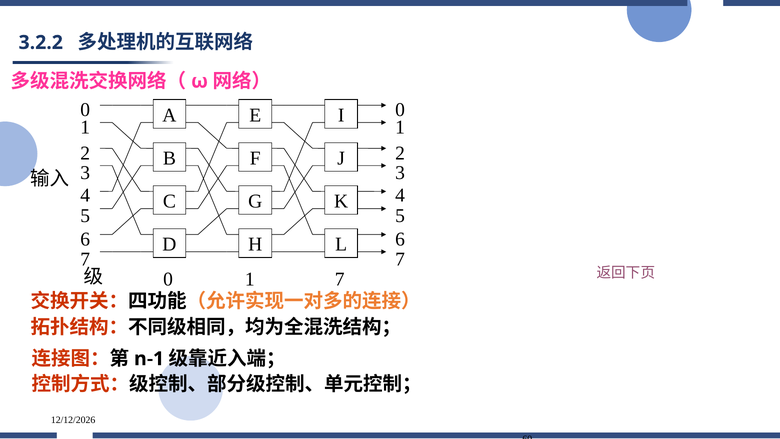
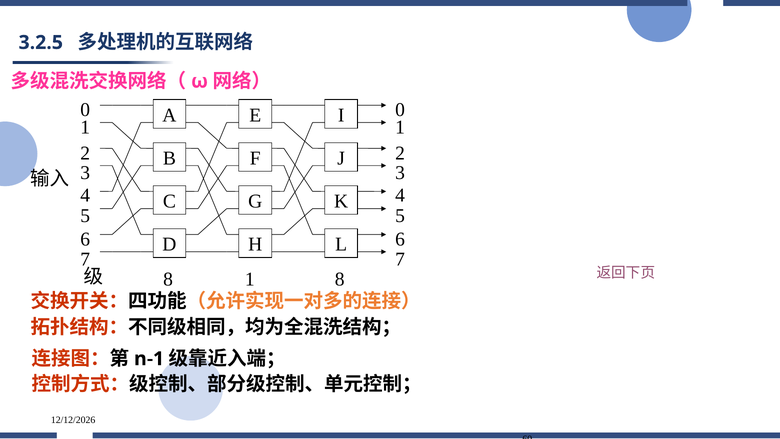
3.2.2: 3.2.2 -> 3.2.5
0 at (168, 279): 0 -> 8
1 7: 7 -> 8
